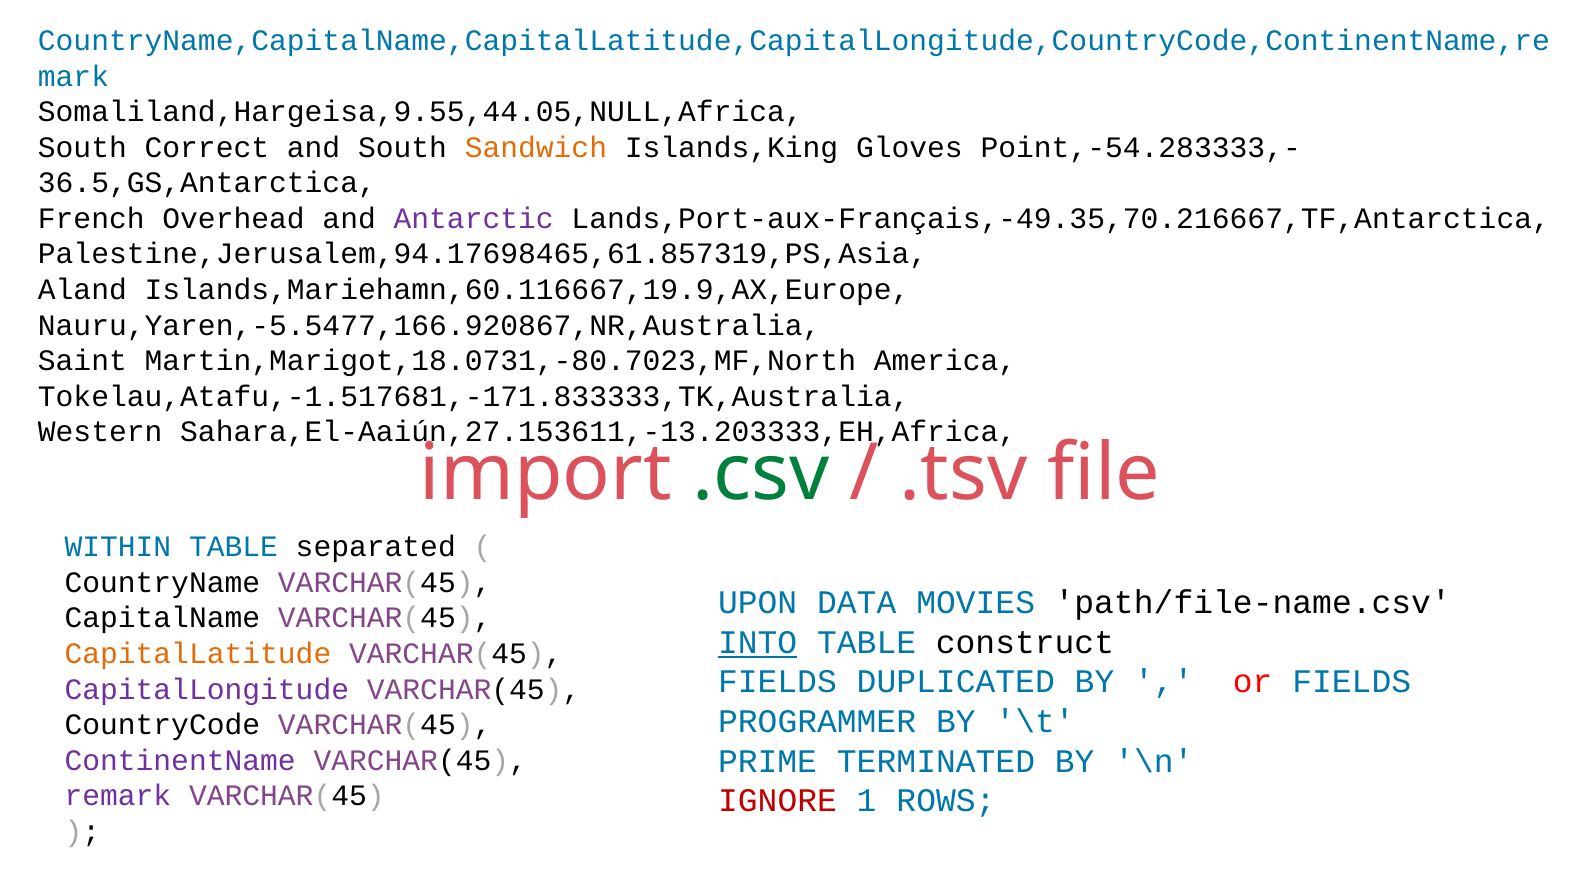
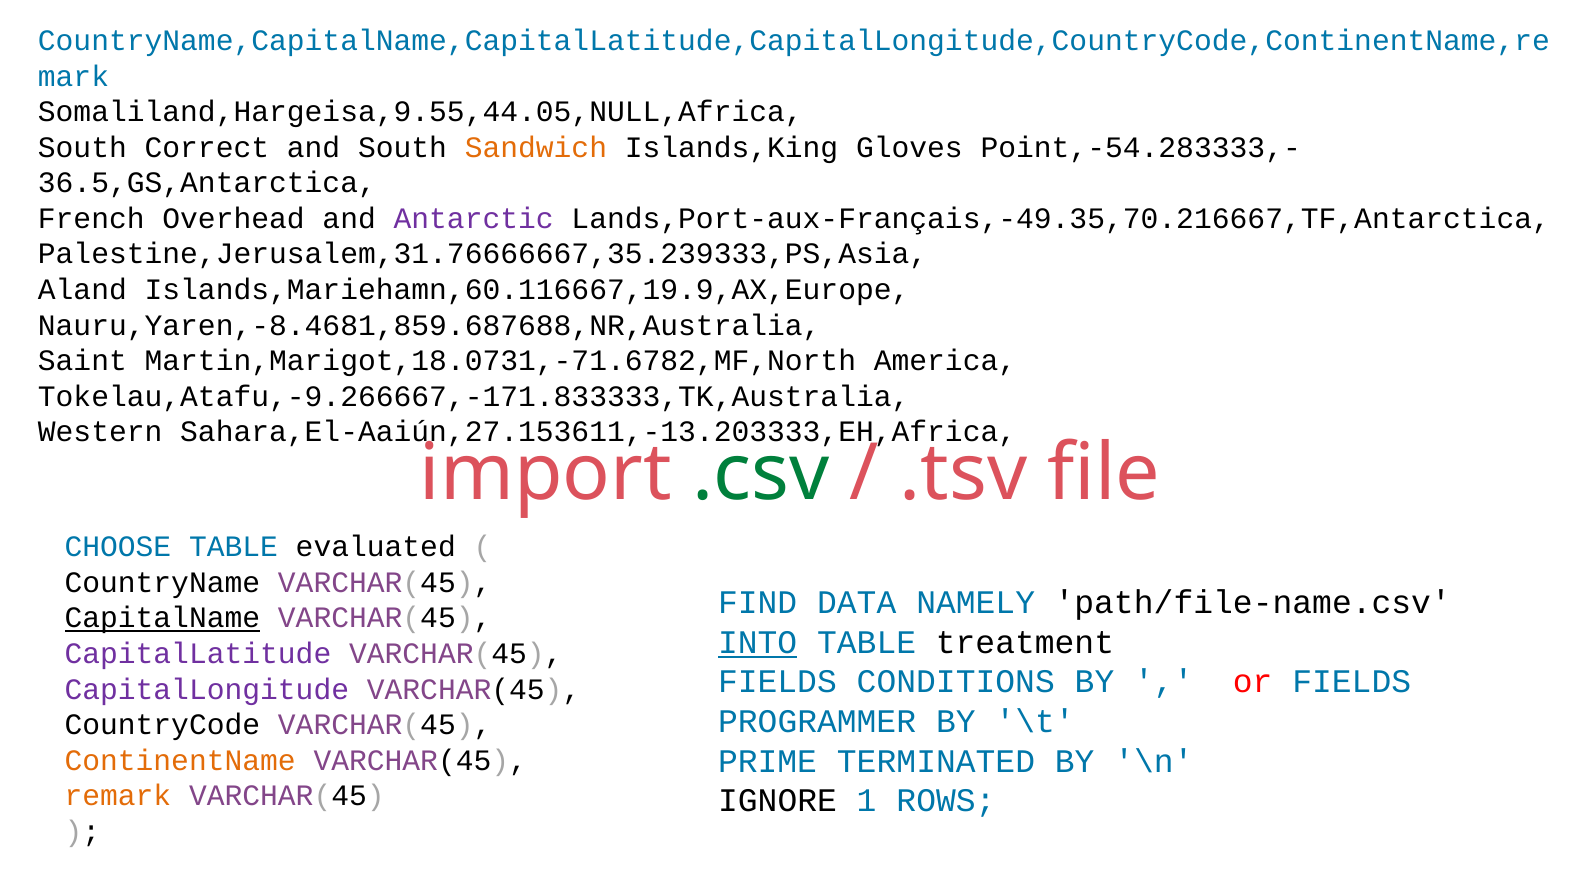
Palestine,Jerusalem,94.17698465,61.857319,PS,Asia: Palestine,Jerusalem,94.17698465,61.857319,PS,Asia -> Palestine,Jerusalem,31.76666667,35.239333,PS,Asia
Nauru,Yaren,-5.5477,166.920867,NR,Australia: Nauru,Yaren,-5.5477,166.920867,NR,Australia -> Nauru,Yaren,-8.4681,859.687688,NR,Australia
Martin,Marigot,18.0731,-80.7023,MF,North: Martin,Marigot,18.0731,-80.7023,MF,North -> Martin,Marigot,18.0731,-71.6782,MF,North
Tokelau,Atafu,-1.517681,-171.833333,TK,Australia: Tokelau,Atafu,-1.517681,-171.833333,TK,Australia -> Tokelau,Atafu,-9.266667,-171.833333,TK,Australia
WITHIN: WITHIN -> CHOOSE
separated: separated -> evaluated
UPON: UPON -> FIND
MOVIES: MOVIES -> NAMELY
CapitalName underline: none -> present
construct: construct -> treatment
CapitalLatitude colour: orange -> purple
DUPLICATED: DUPLICATED -> CONDITIONS
ContinentName colour: purple -> orange
remark colour: purple -> orange
IGNORE colour: red -> black
